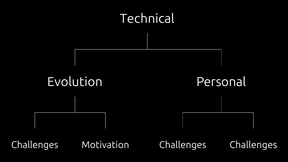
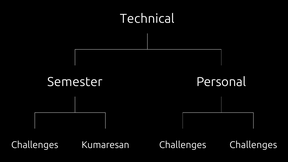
Evolution: Evolution -> Semester
Motivation: Motivation -> Kumaresan
